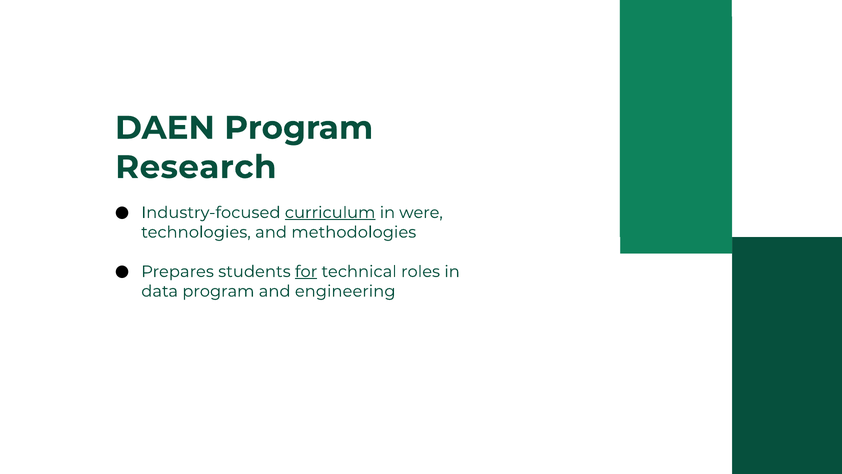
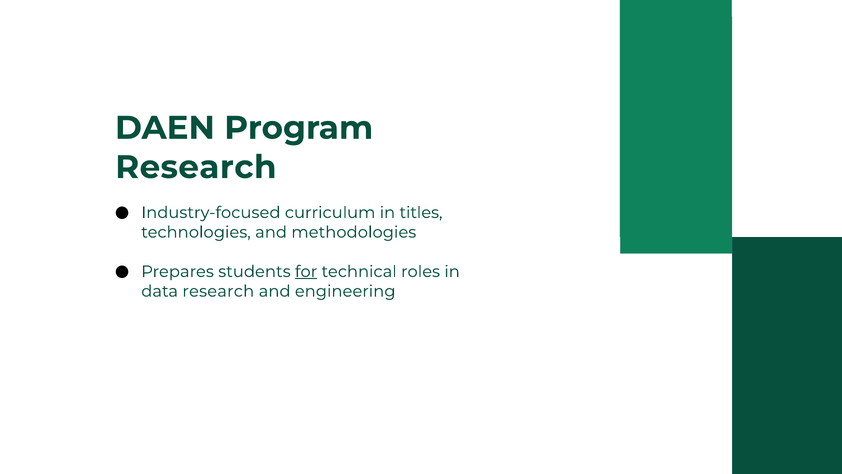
curriculum underline: present -> none
were: were -> titles
data program: program -> research
